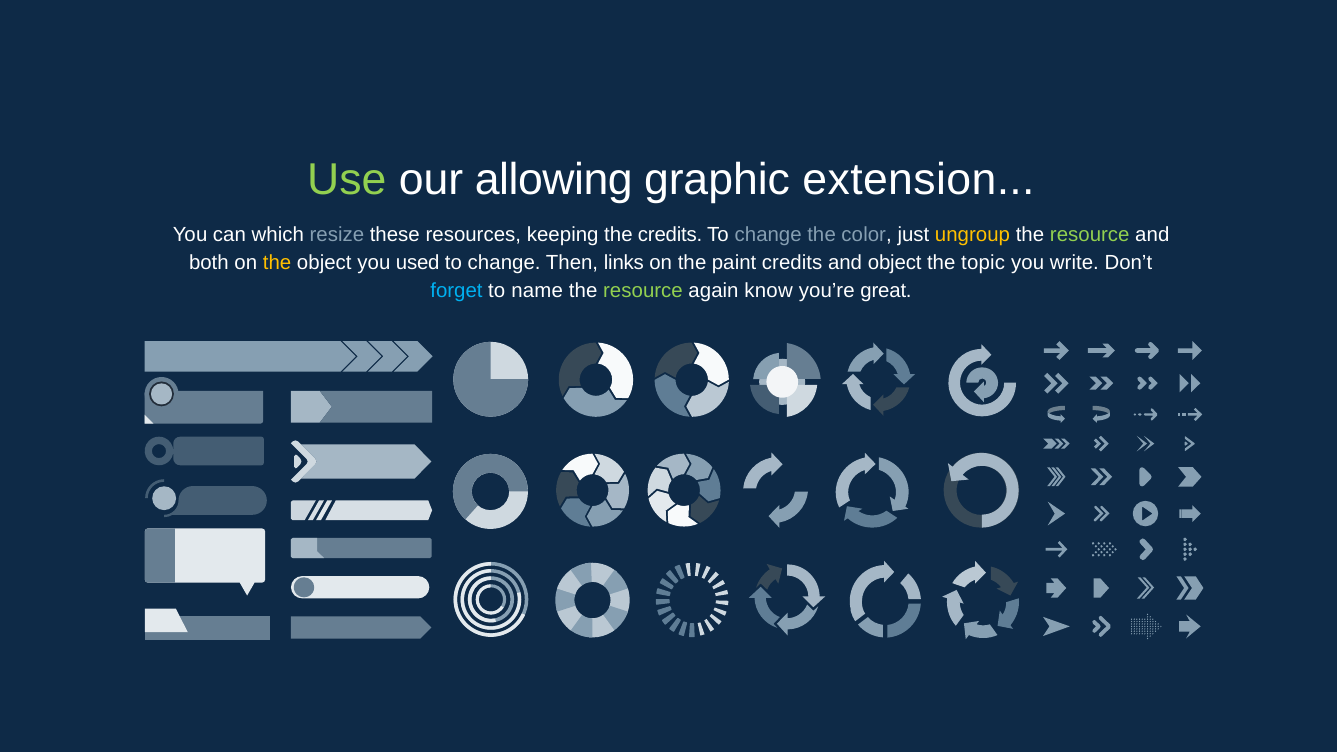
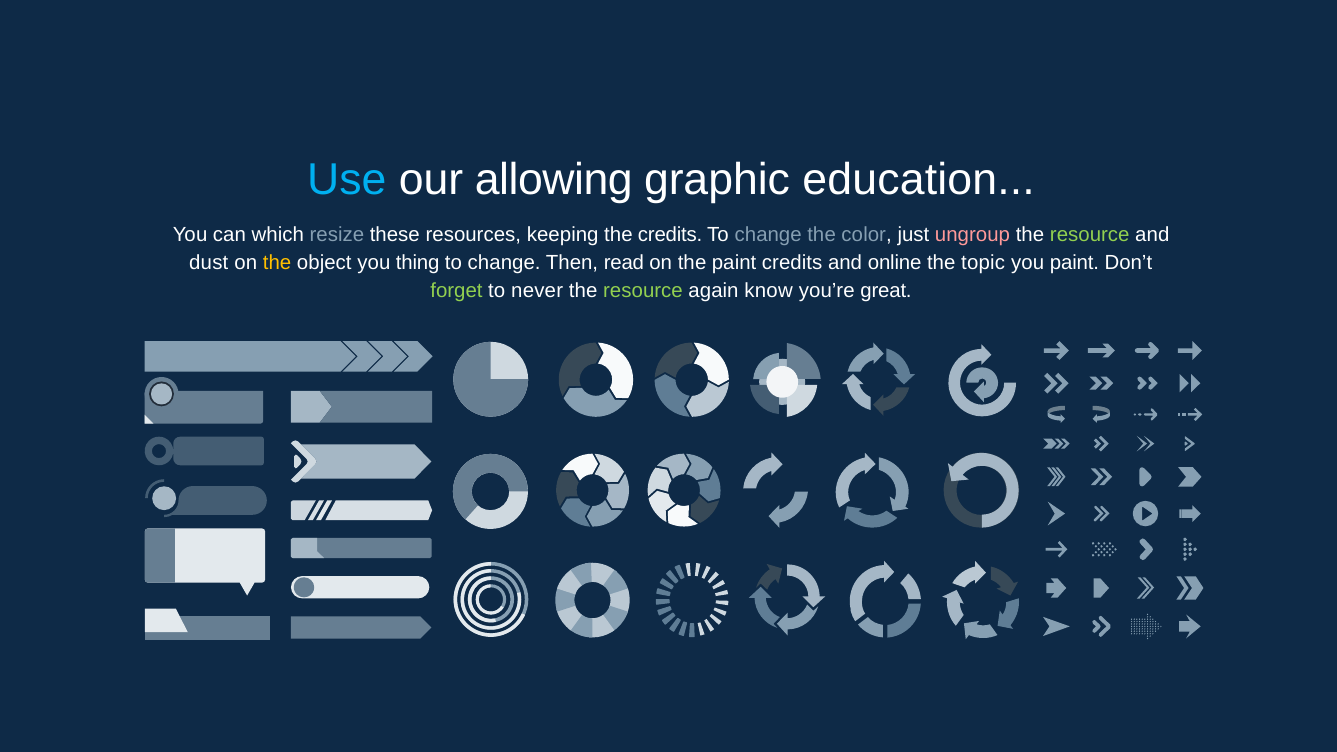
Use colour: light green -> light blue
extension: extension -> education
ungroup colour: yellow -> pink
both: both -> dust
used: used -> thing
links: links -> read
and object: object -> online
you write: write -> paint
forget colour: light blue -> light green
name: name -> never
